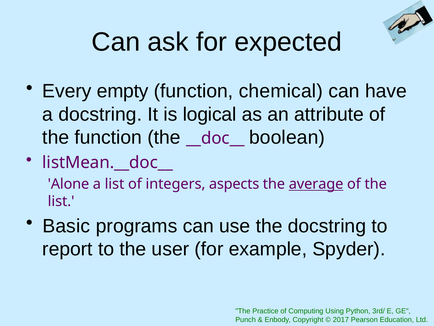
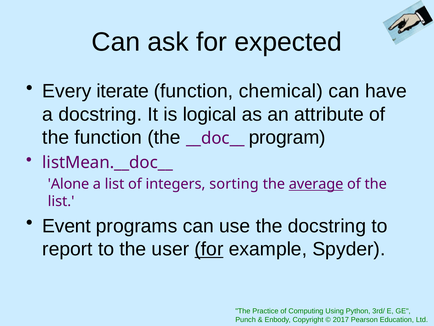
empty: empty -> iterate
boolean: boolean -> program
aspects: aspects -> sorting
Basic: Basic -> Event
for at (209, 249) underline: none -> present
